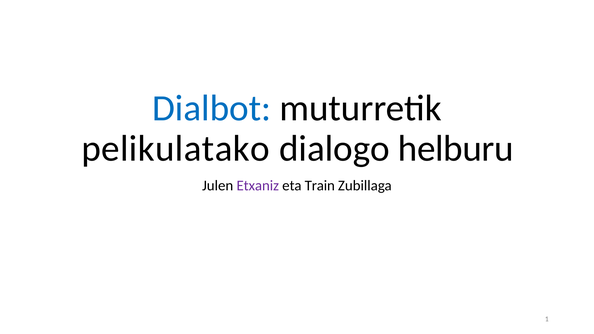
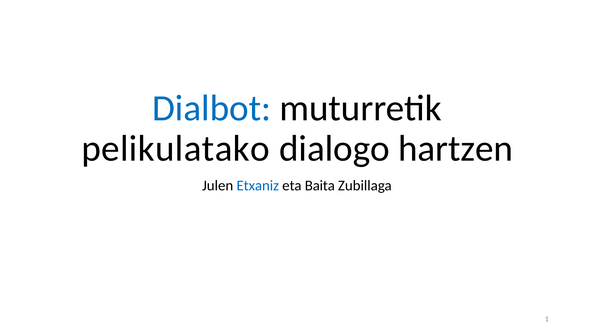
helburu: helburu -> hartzen
Etxaniz colour: purple -> blue
Train: Train -> Baita
